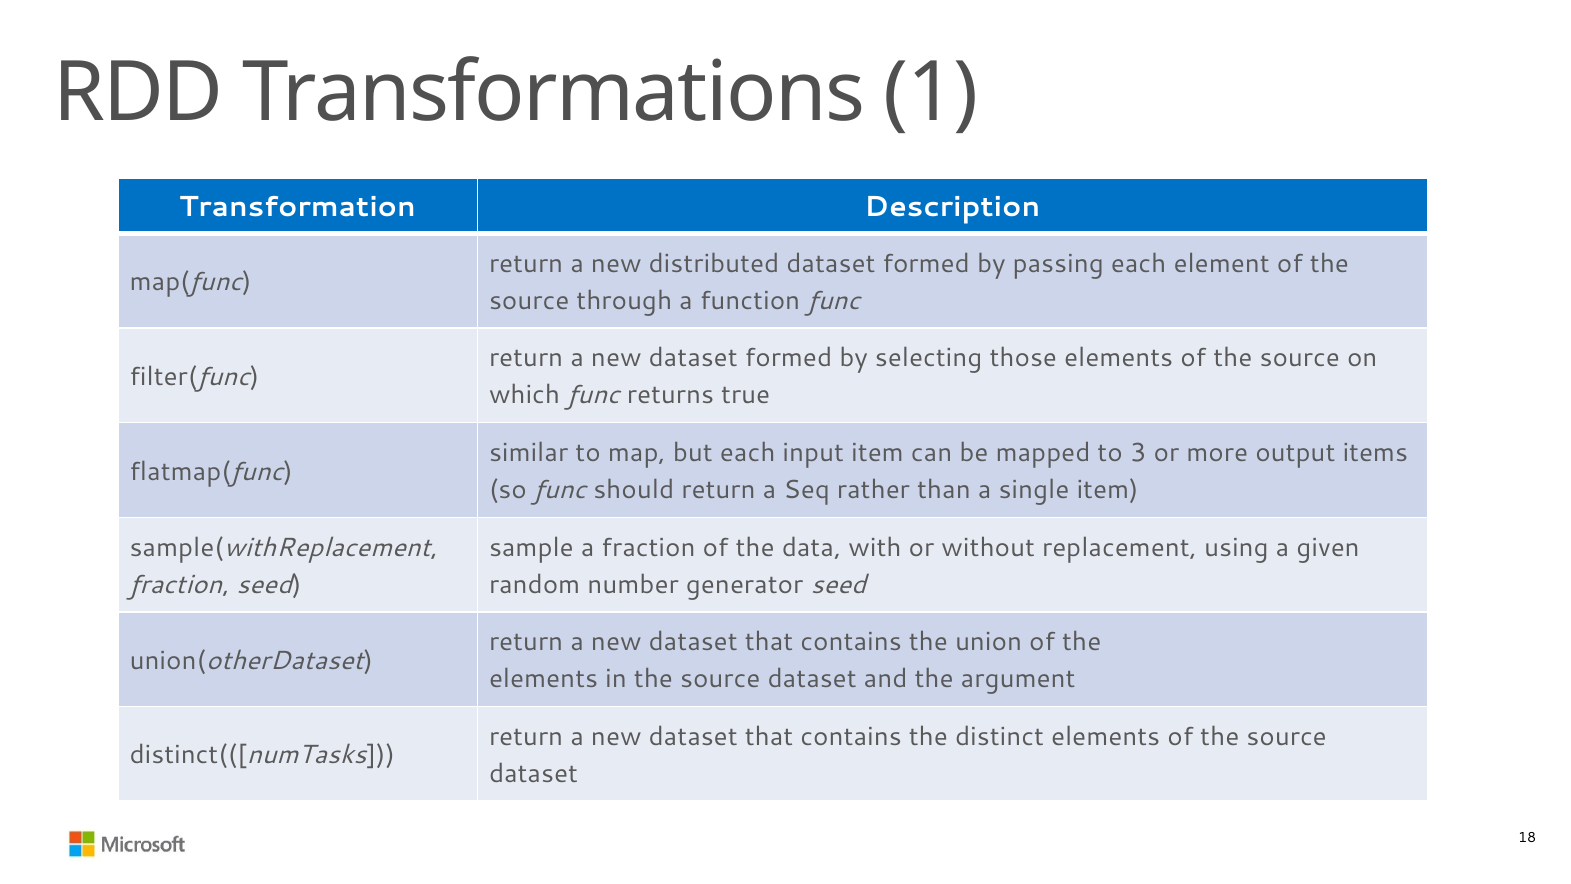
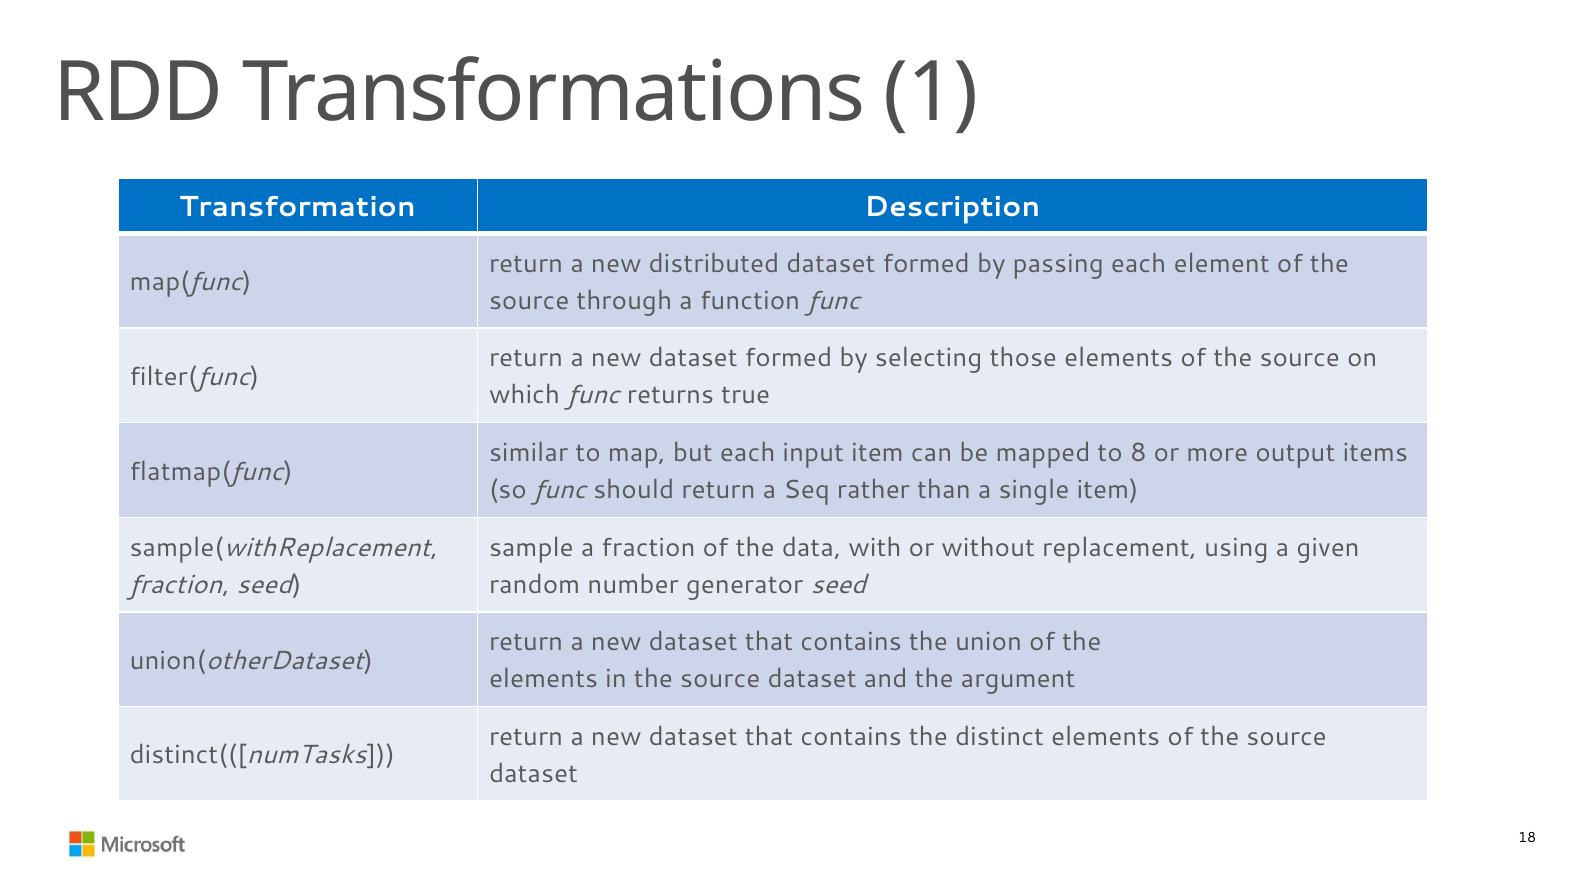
3: 3 -> 8
